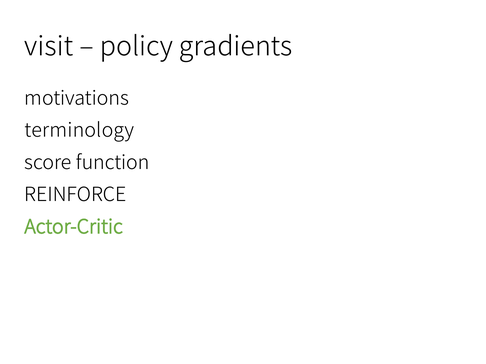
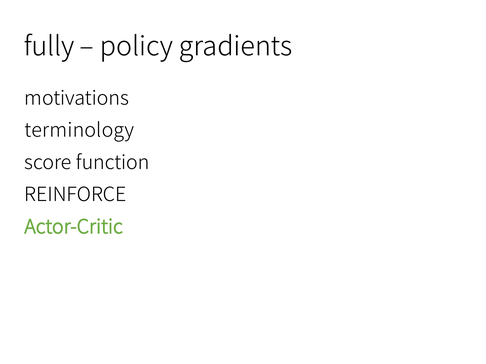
visit: visit -> fully
